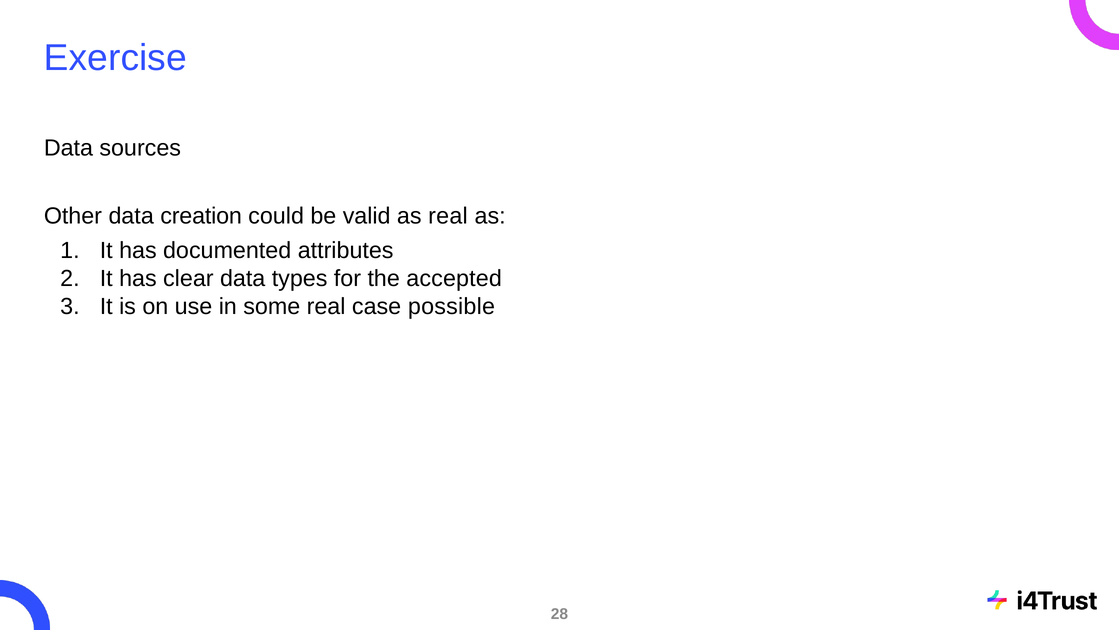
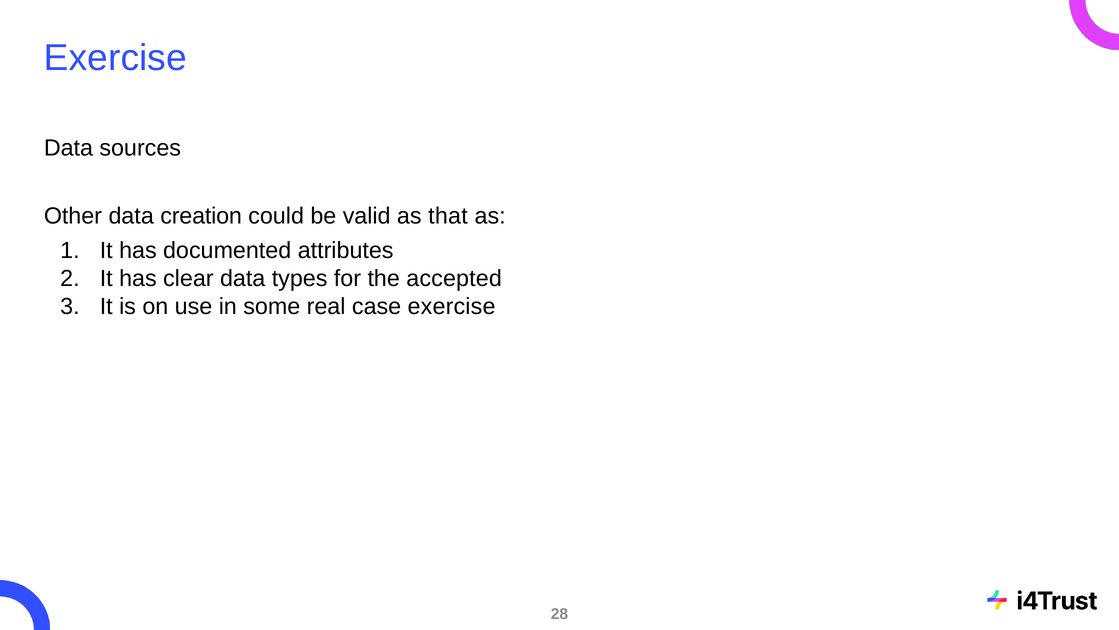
as real: real -> that
case possible: possible -> exercise
